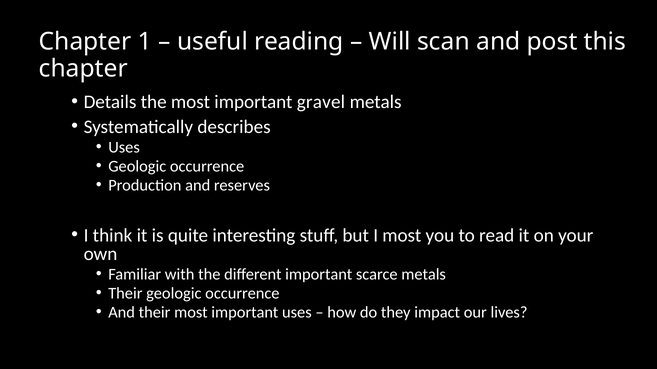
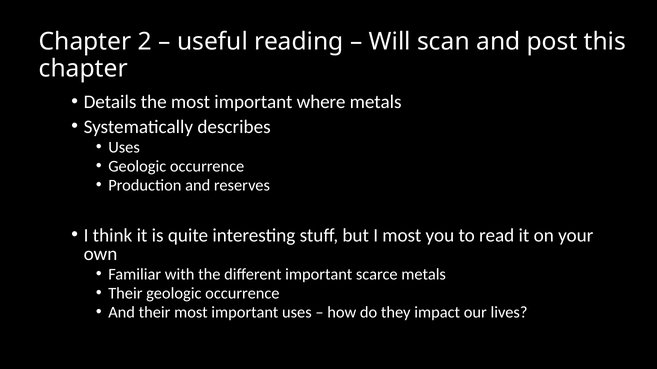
1: 1 -> 2
gravel: gravel -> where
